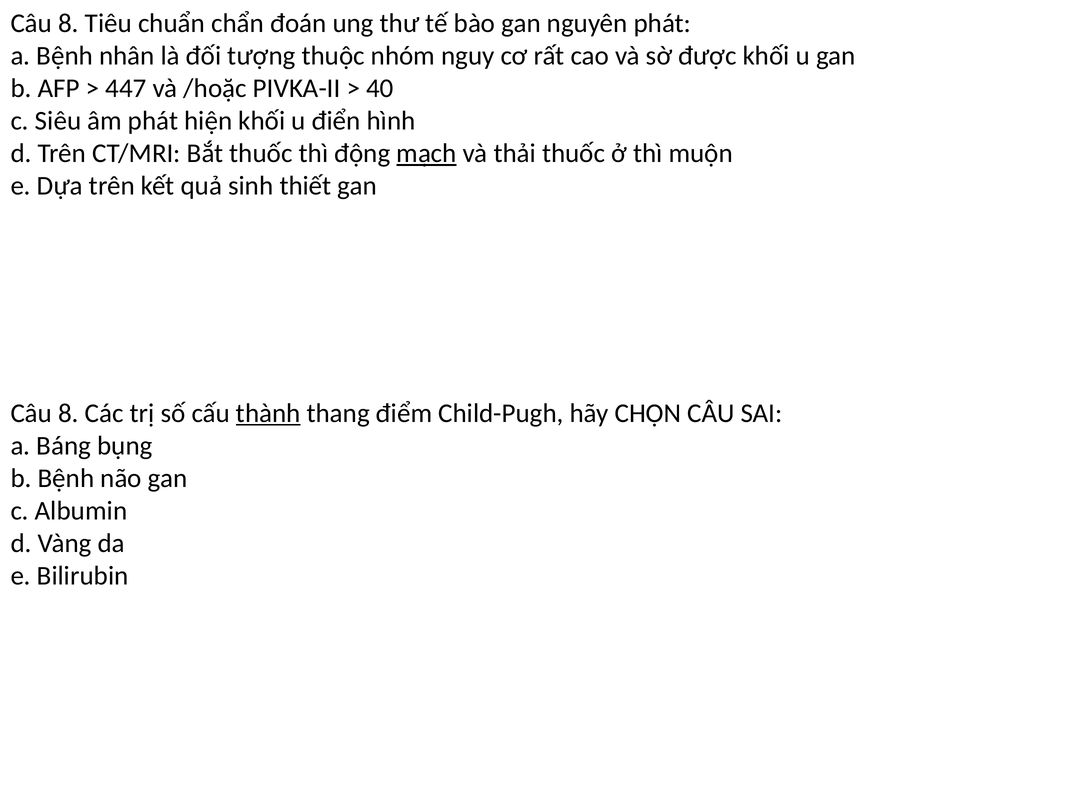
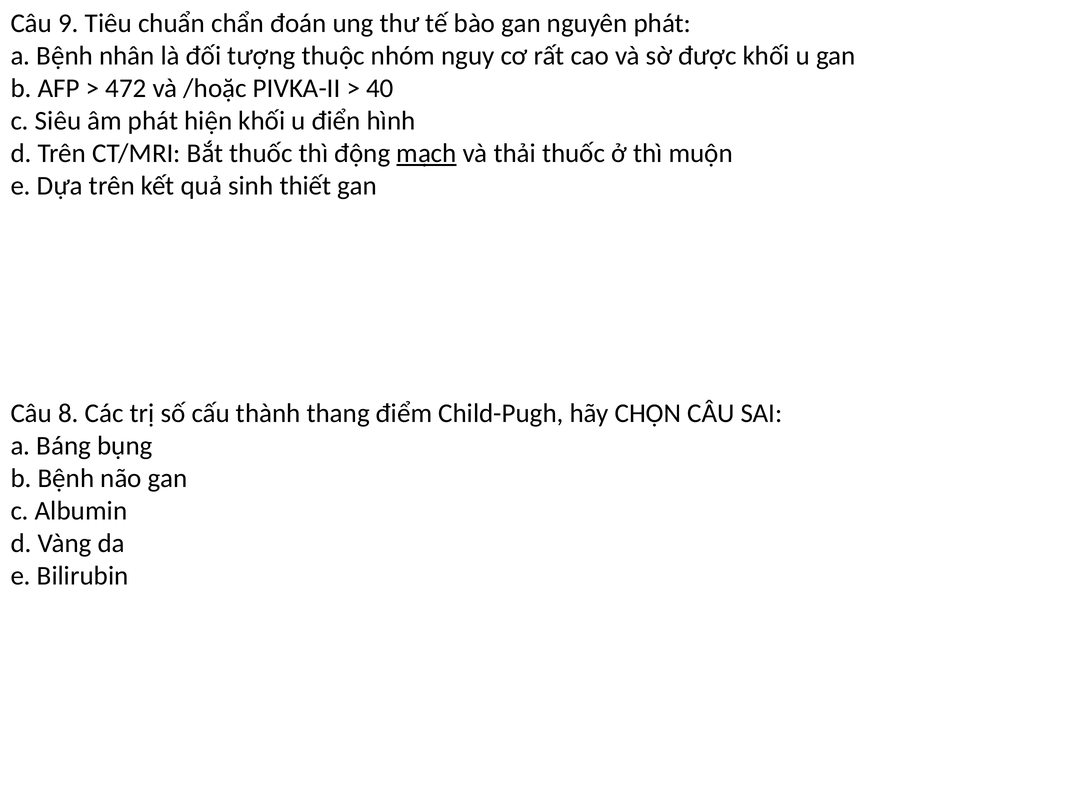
8 at (68, 23): 8 -> 9
447: 447 -> 472
thành underline: present -> none
